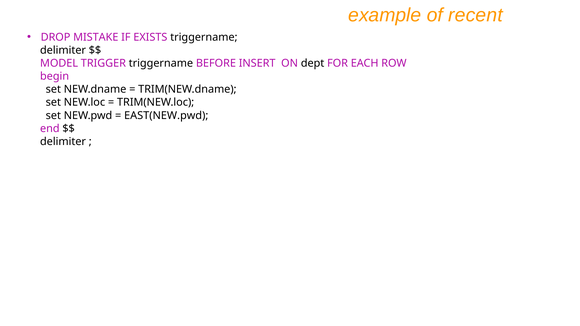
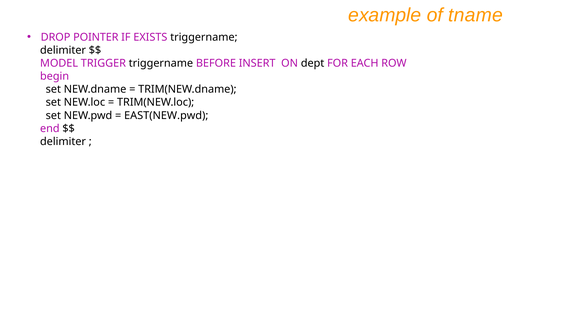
recent: recent -> tname
MISTAKE: MISTAKE -> POINTER
